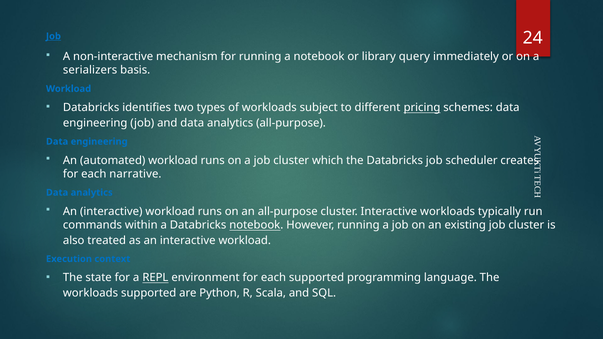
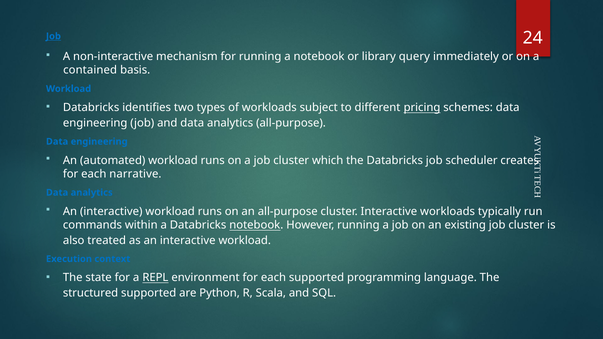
serializers: serializers -> contained
workloads at (91, 293): workloads -> structured
